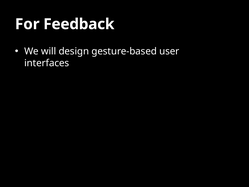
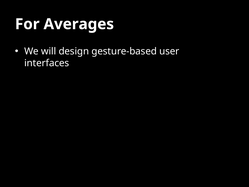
Feedback: Feedback -> Averages
